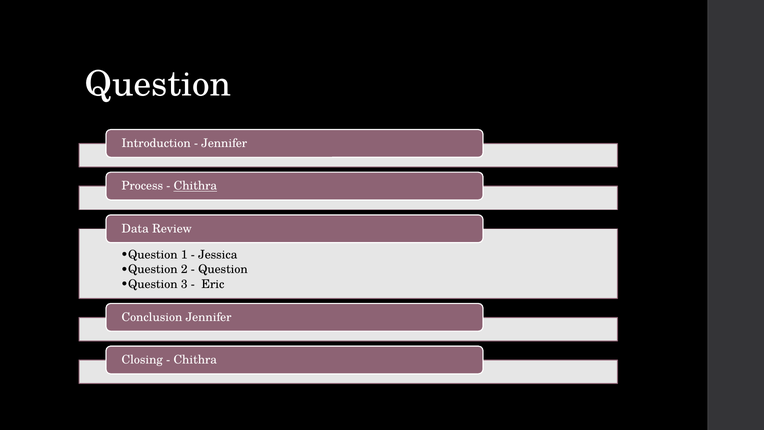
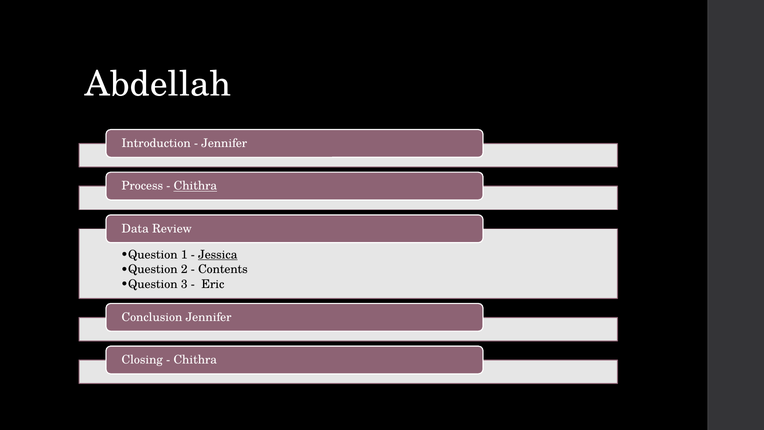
Question at (158, 84): Question -> Abdellah
Jessica underline: none -> present
Question at (223, 269): Question -> Contents
